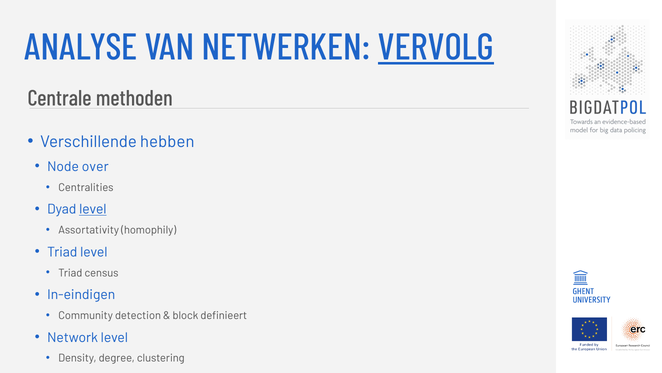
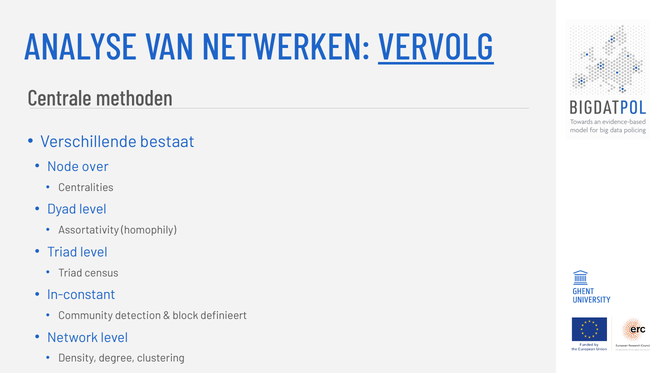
hebben: hebben -> bestaat
level at (93, 209) underline: present -> none
In-eindigen: In-eindigen -> In-constant
